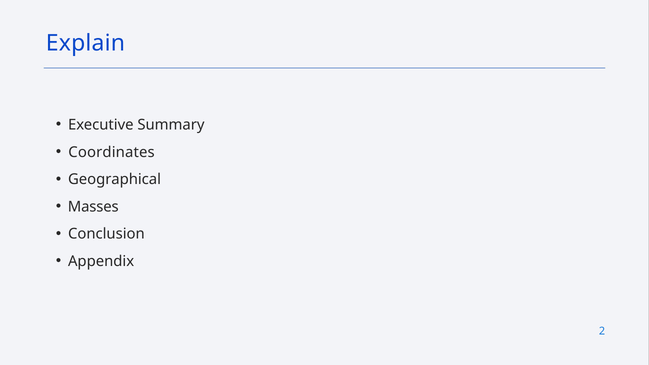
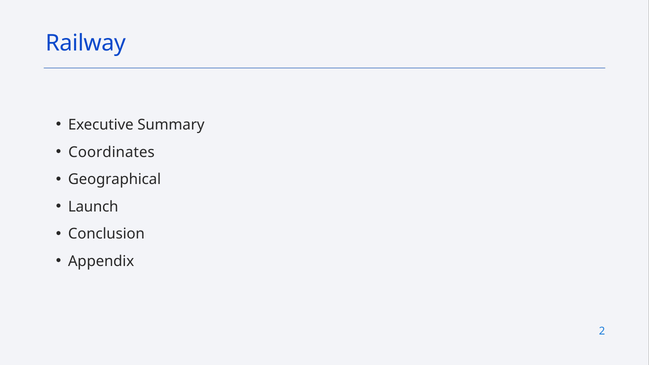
Explain: Explain -> Railway
Masses: Masses -> Launch
